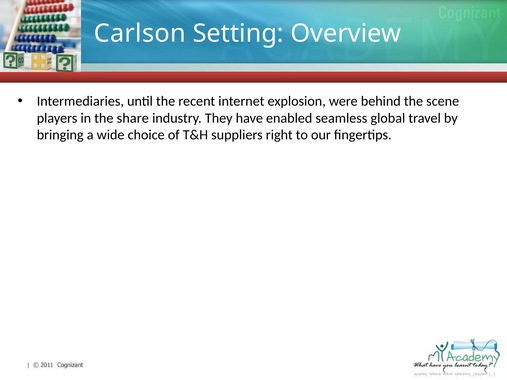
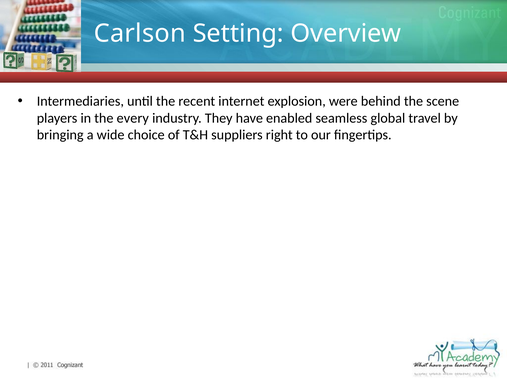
share: share -> every
